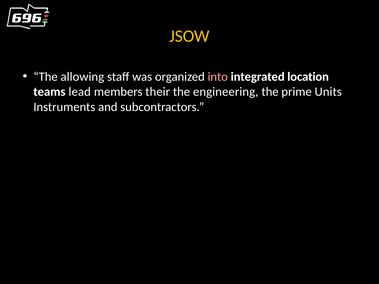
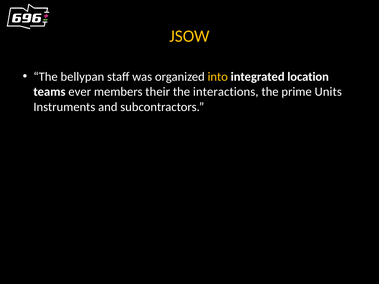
allowing: allowing -> bellypan
into colour: pink -> yellow
lead: lead -> ever
engineering: engineering -> interactions
